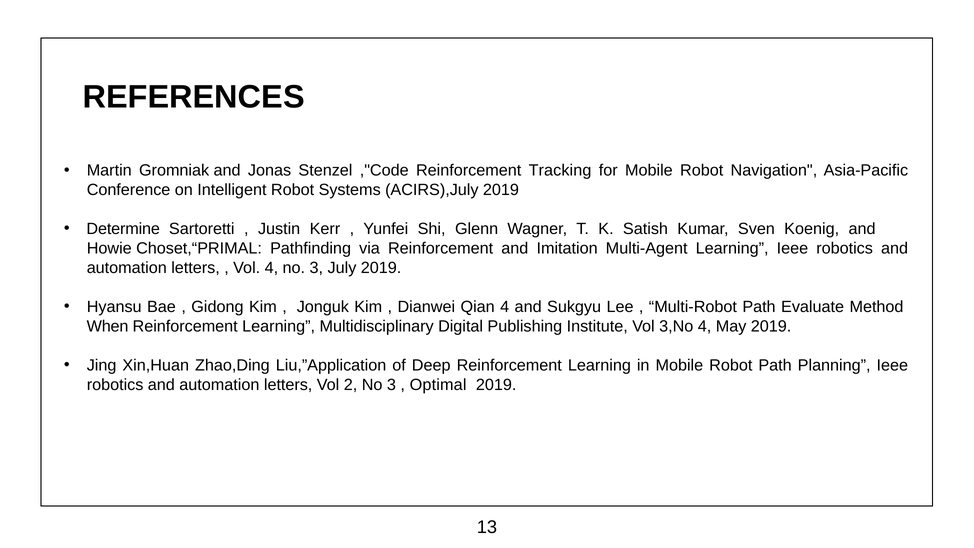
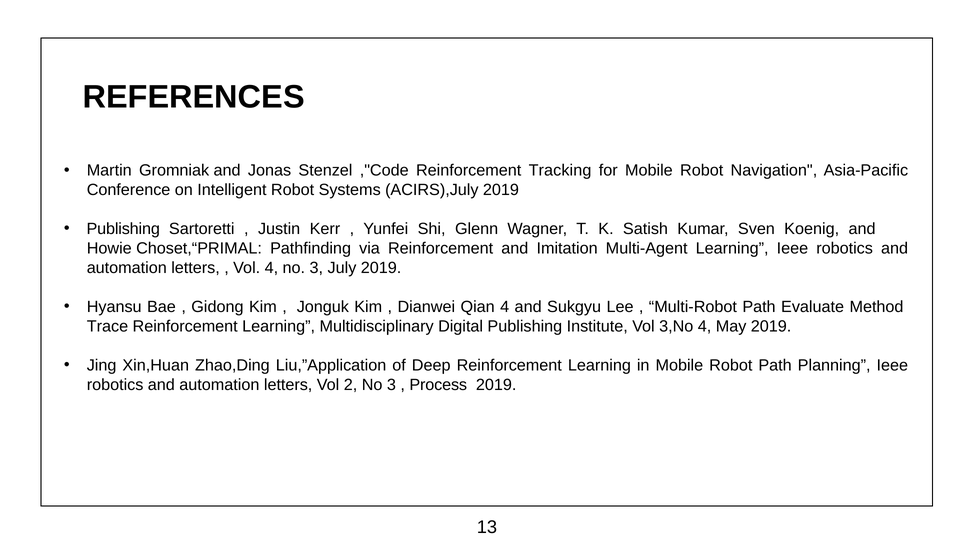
Determine at (123, 229): Determine -> Publishing
When: When -> Trace
Optimal: Optimal -> Process
